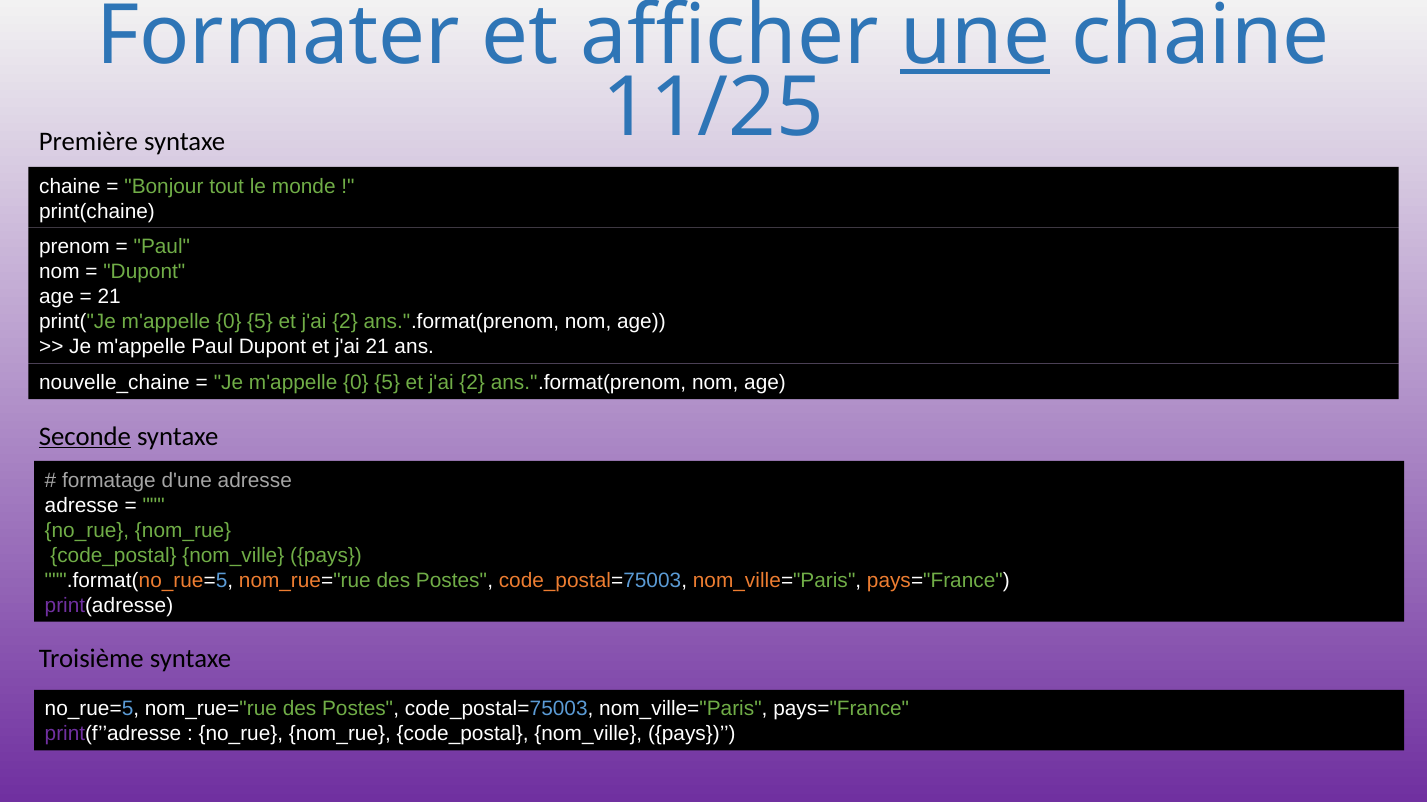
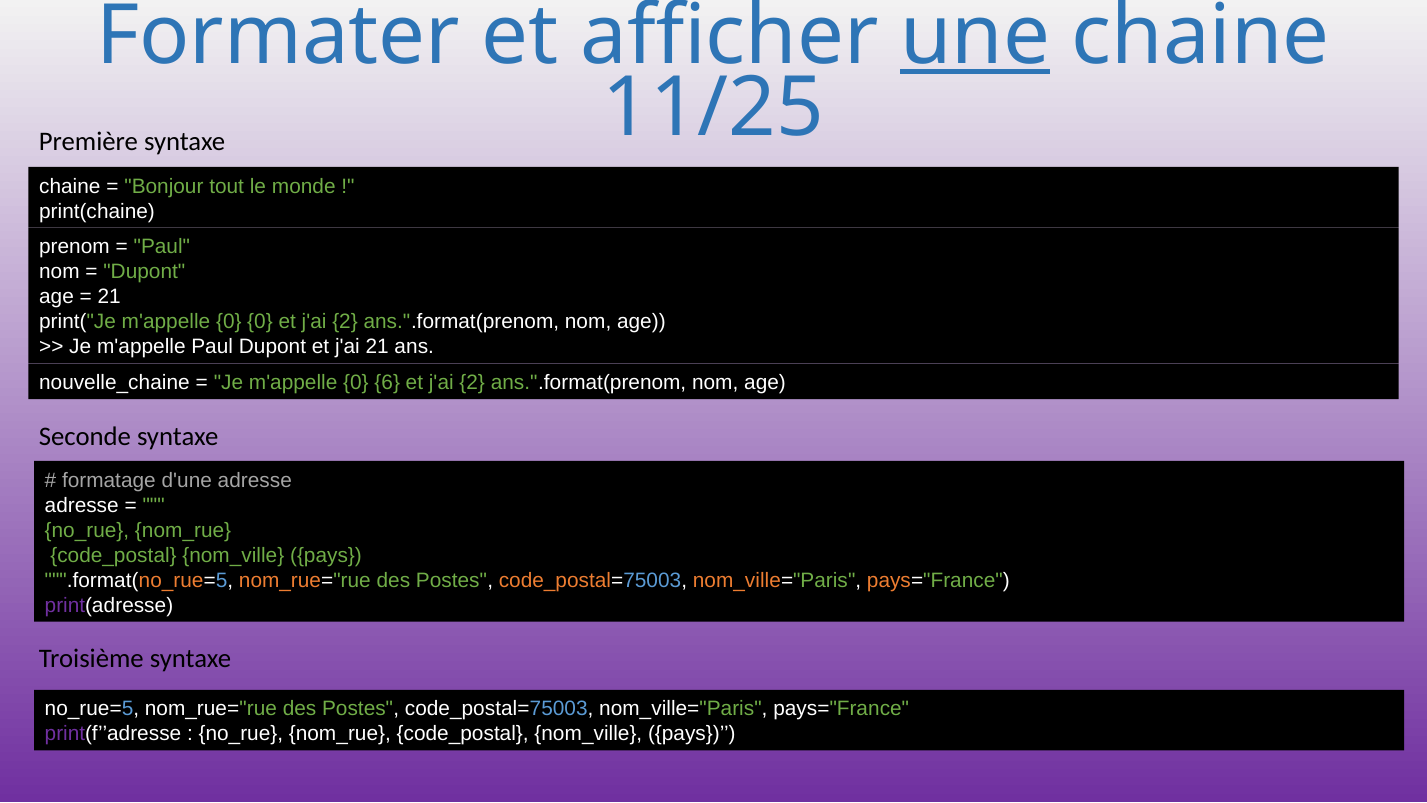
print("Je m'appelle 0 5: 5 -> 0
Je m'appelle 0 5: 5 -> 6
Seconde underline: present -> none
